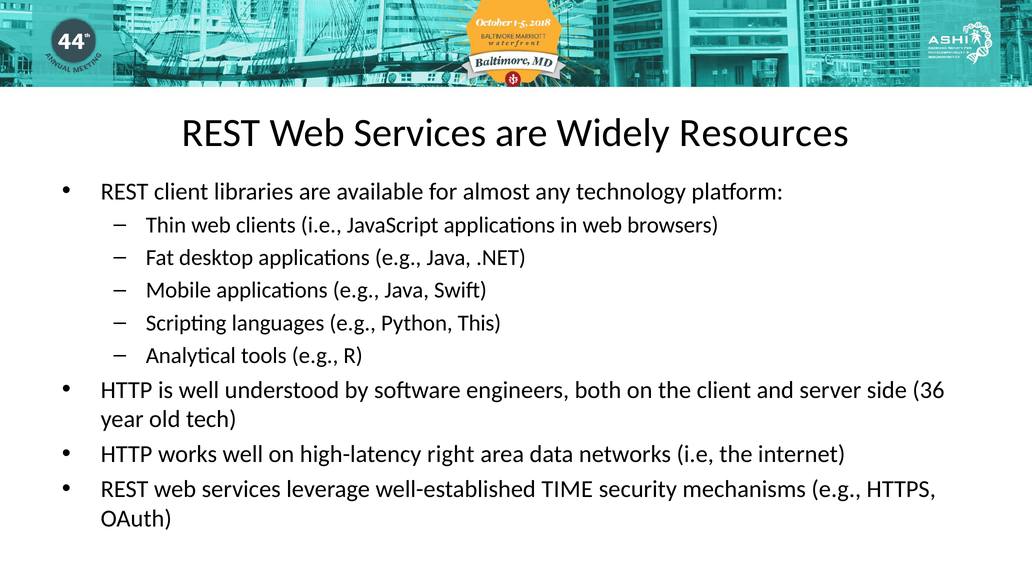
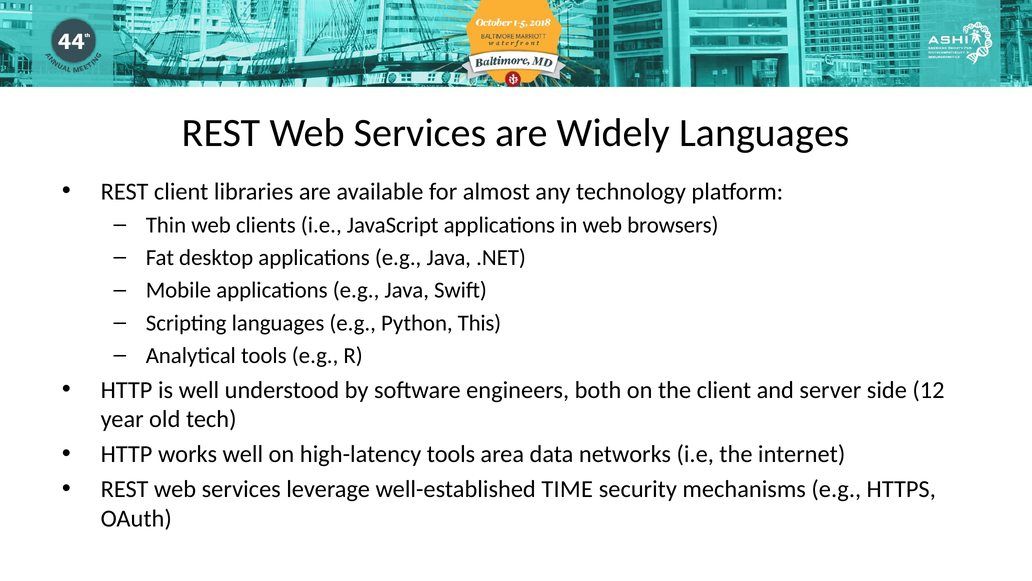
Widely Resources: Resources -> Languages
36: 36 -> 12
high-latency right: right -> tools
